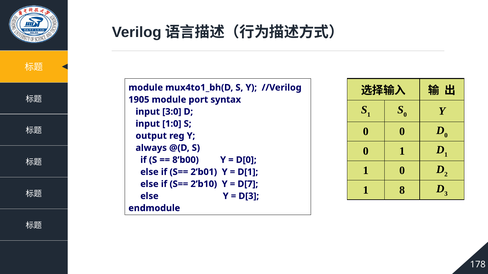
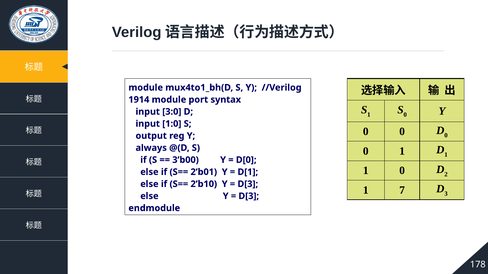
1905: 1905 -> 1914
8’b00: 8’b00 -> 3’b00
D[7 at (248, 184): D[7 -> D[3
8: 8 -> 7
